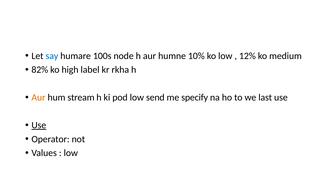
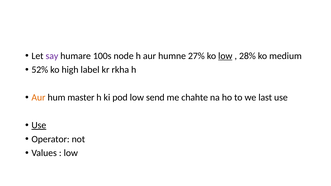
say colour: blue -> purple
10%: 10% -> 27%
low at (225, 56) underline: none -> present
12%: 12% -> 28%
82%: 82% -> 52%
stream: stream -> master
specify: specify -> chahte
